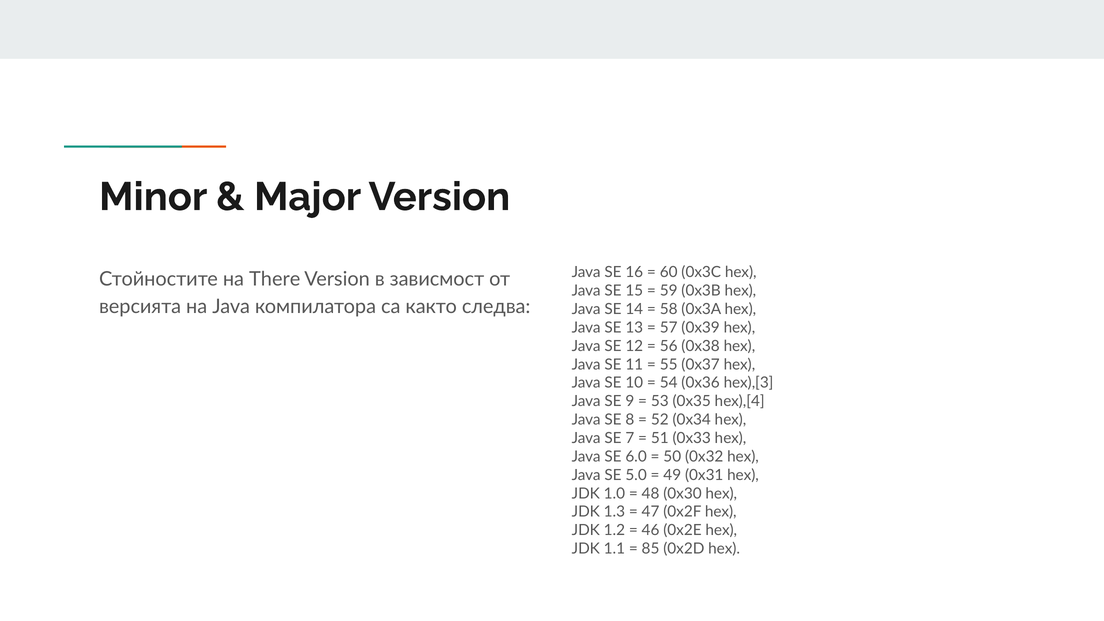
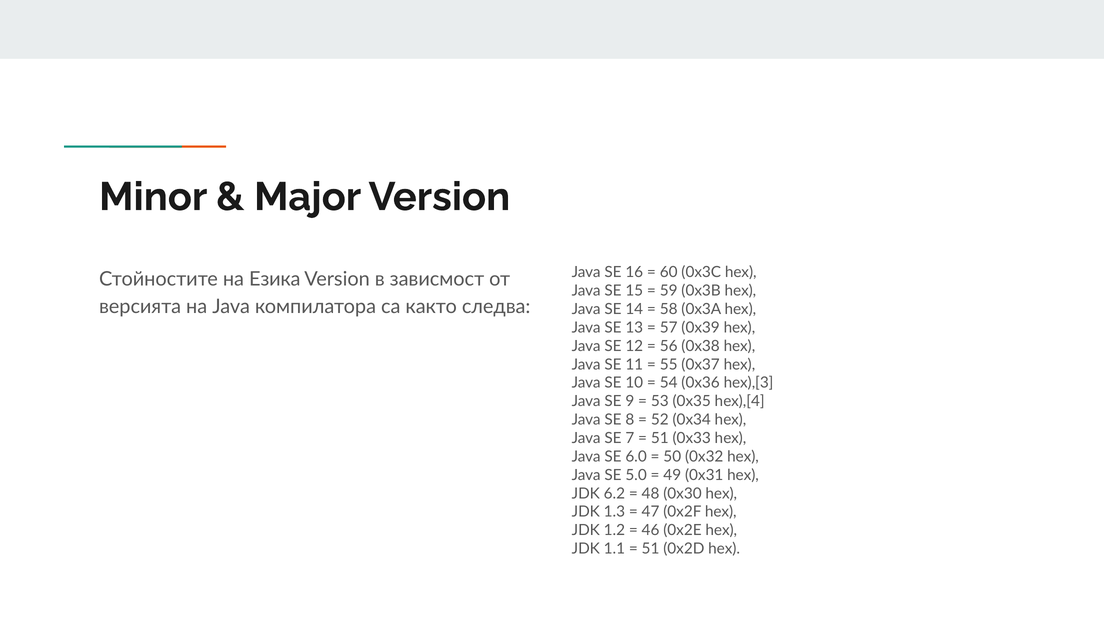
There: There -> Езика
1.0: 1.0 -> 6.2
85 at (651, 549): 85 -> 51
